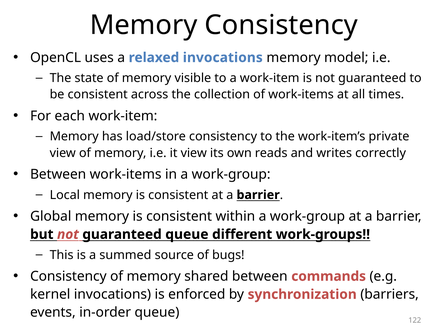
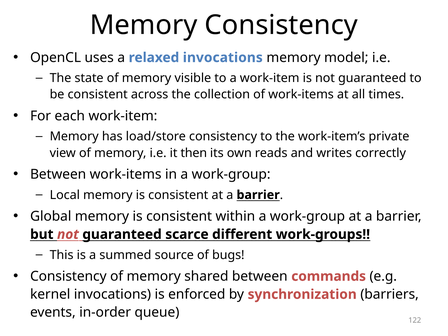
it view: view -> then
guaranteed queue: queue -> scarce
